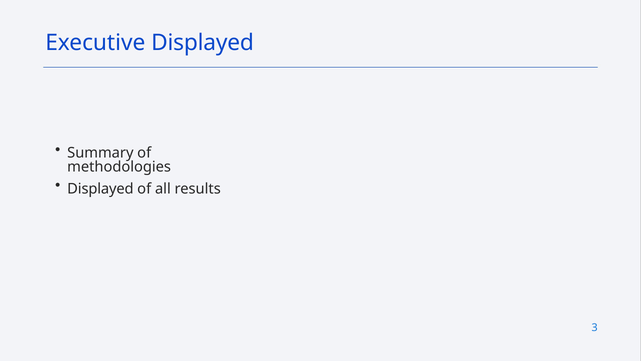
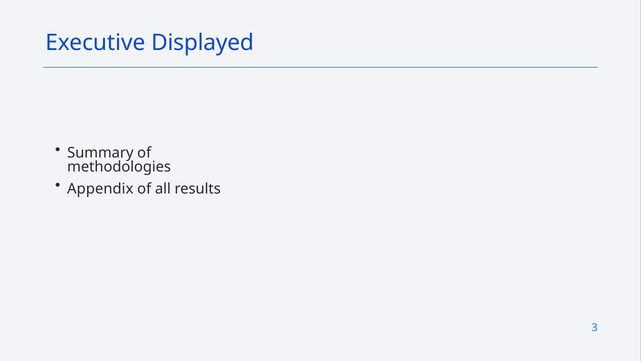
Displayed at (100, 188): Displayed -> Appendix
